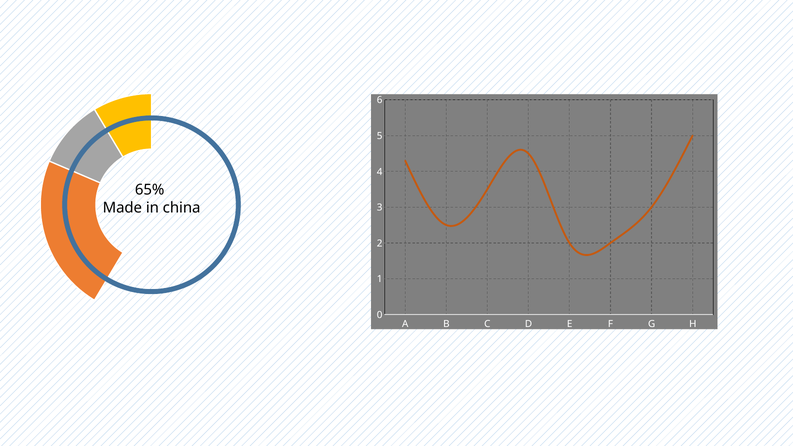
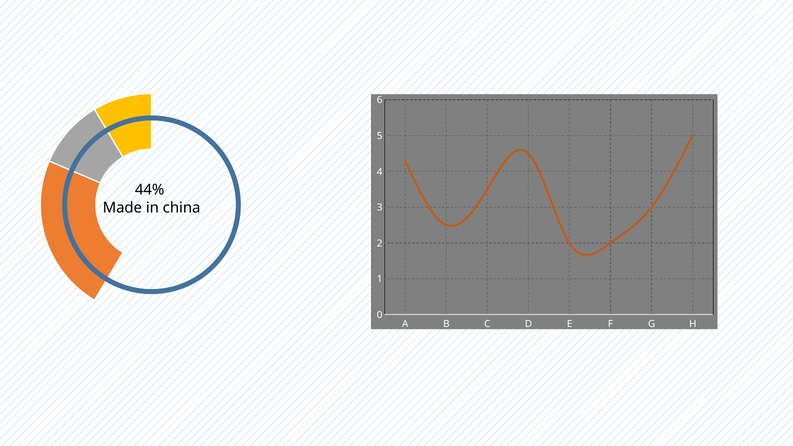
65%: 65% -> 44%
